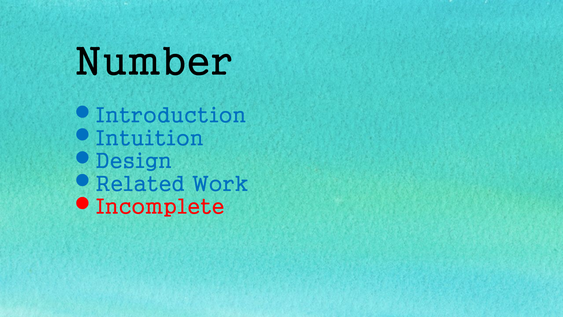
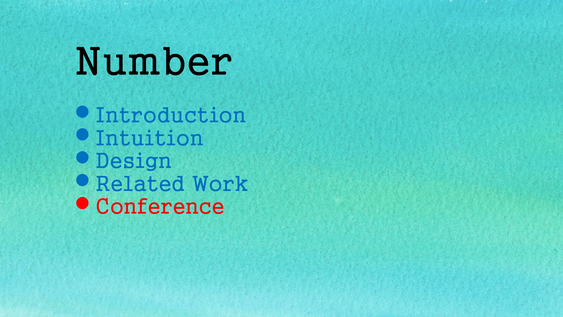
Incomplete: Incomplete -> Conference
